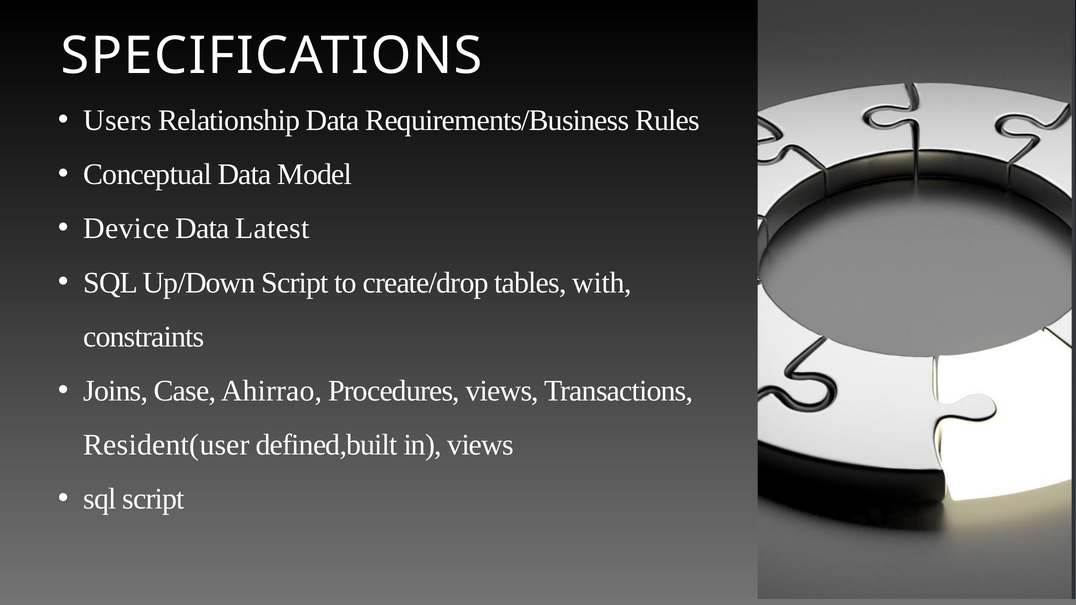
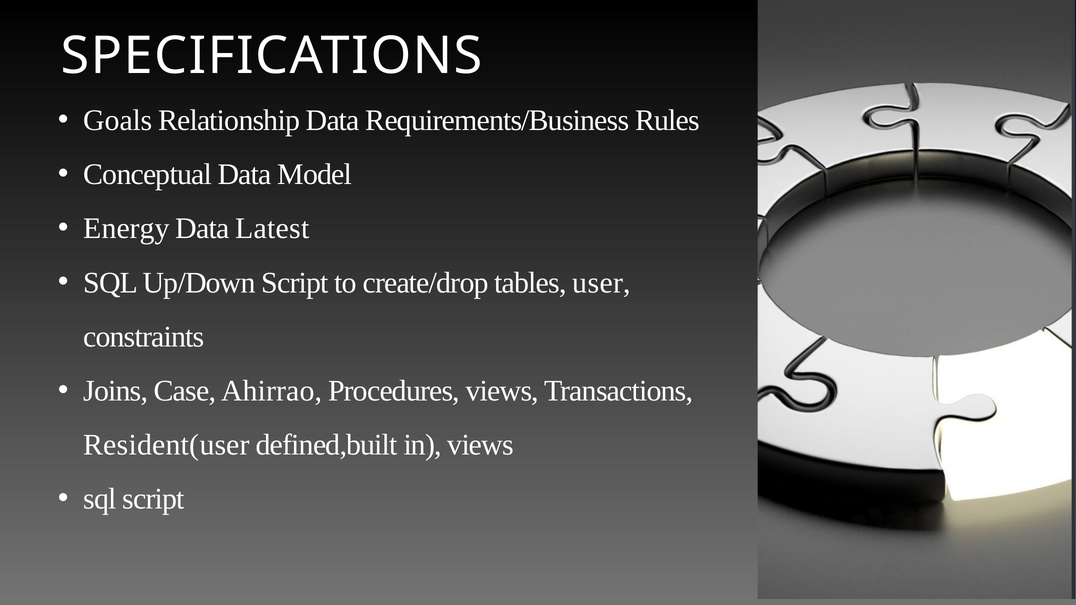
Users: Users -> Goals
Device: Device -> Energy
with: with -> user
